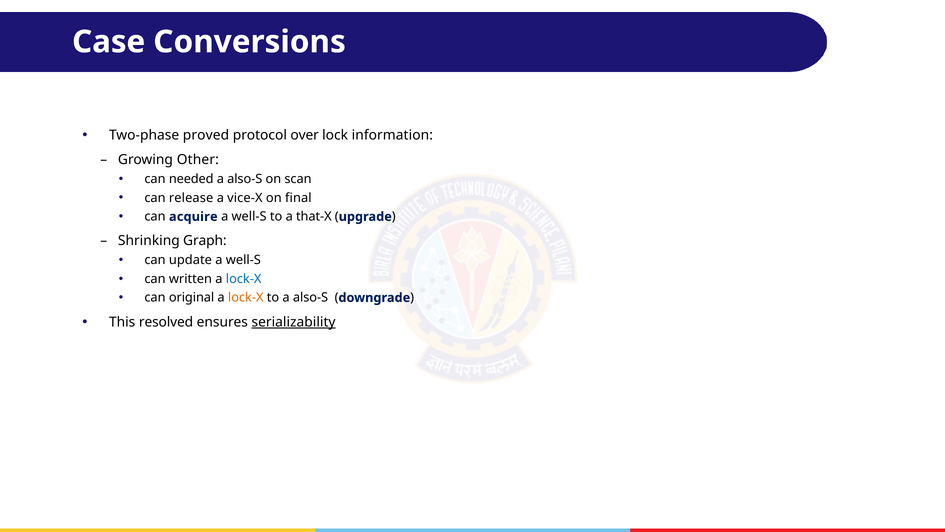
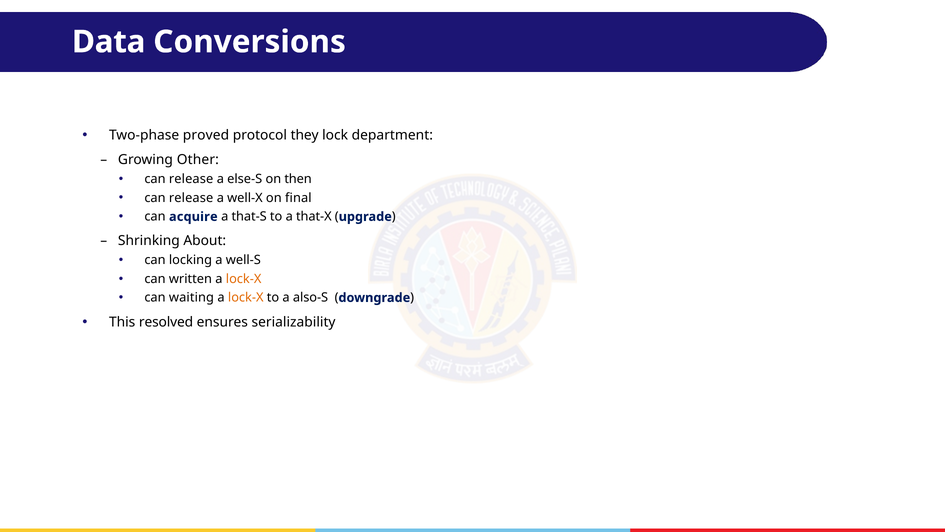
Case: Case -> Data
over: over -> they
information: information -> department
needed at (191, 179): needed -> release
also-S at (245, 179): also-S -> else-S
scan: scan -> then
vice-X: vice-X -> well-X
well-S at (249, 216): well-S -> that-S
Graph: Graph -> About
update: update -> locking
lock-X at (244, 279) colour: blue -> orange
original: original -> waiting
serializability underline: present -> none
